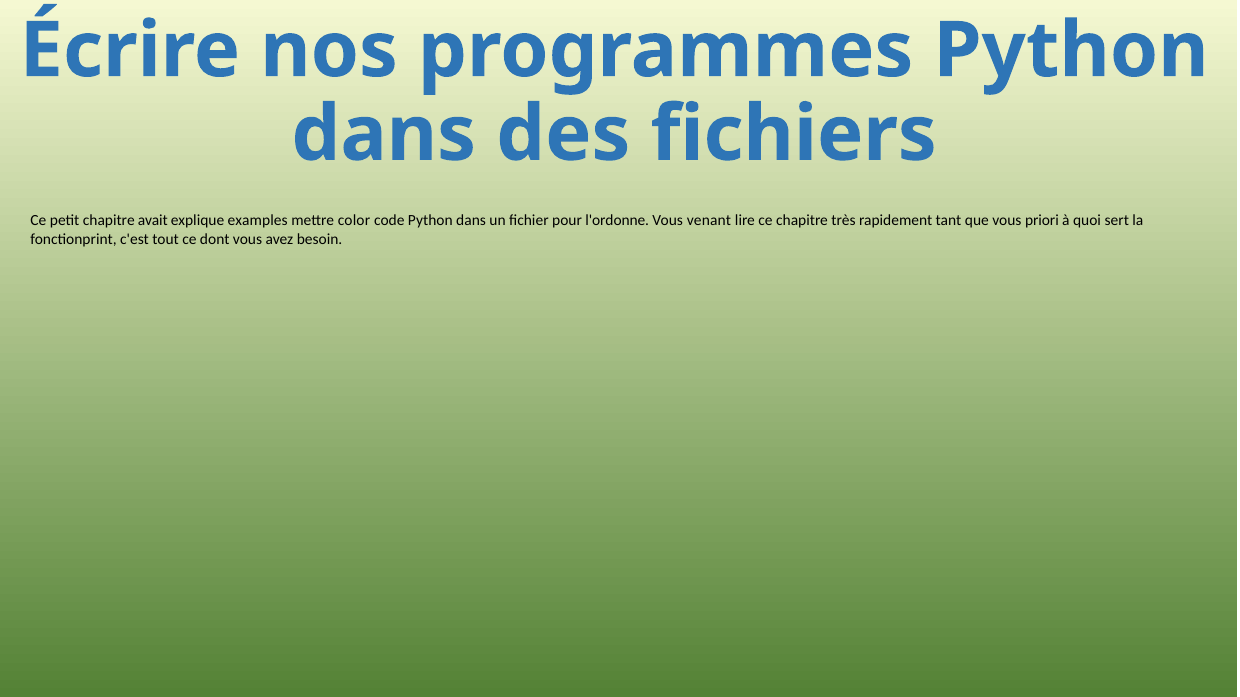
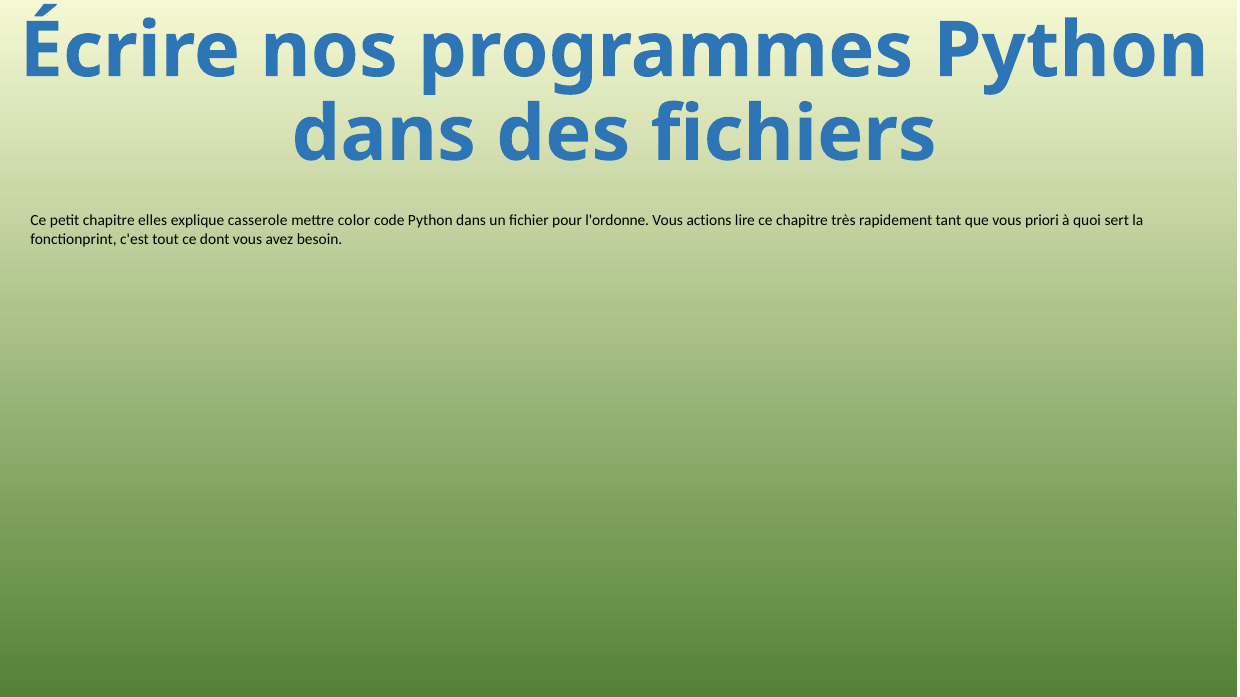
avait: avait -> elles
examples: examples -> casserole
venant: venant -> actions
